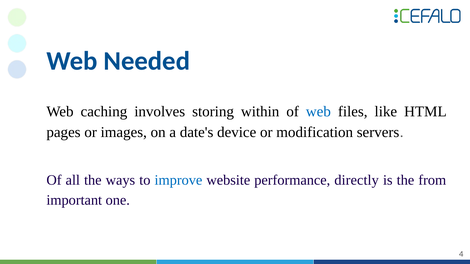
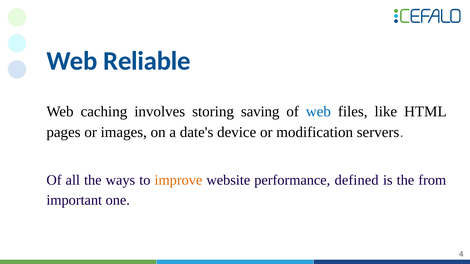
Needed: Needed -> Reliable
within: within -> saving
improve colour: blue -> orange
directly: directly -> defined
